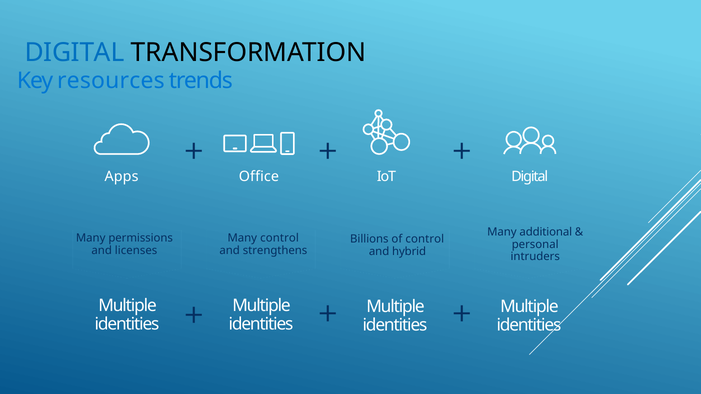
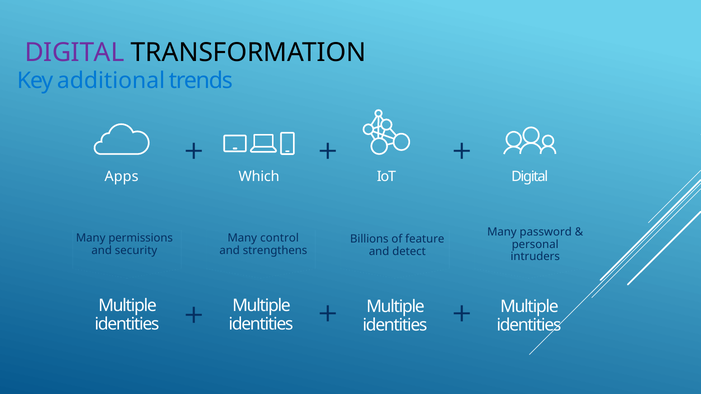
DIGITAL at (74, 52) colour: blue -> purple
resources: resources -> additional
Office: Office -> Which
additional: additional -> password
of control: control -> feature
licenses: licenses -> security
hybrid: hybrid -> detect
